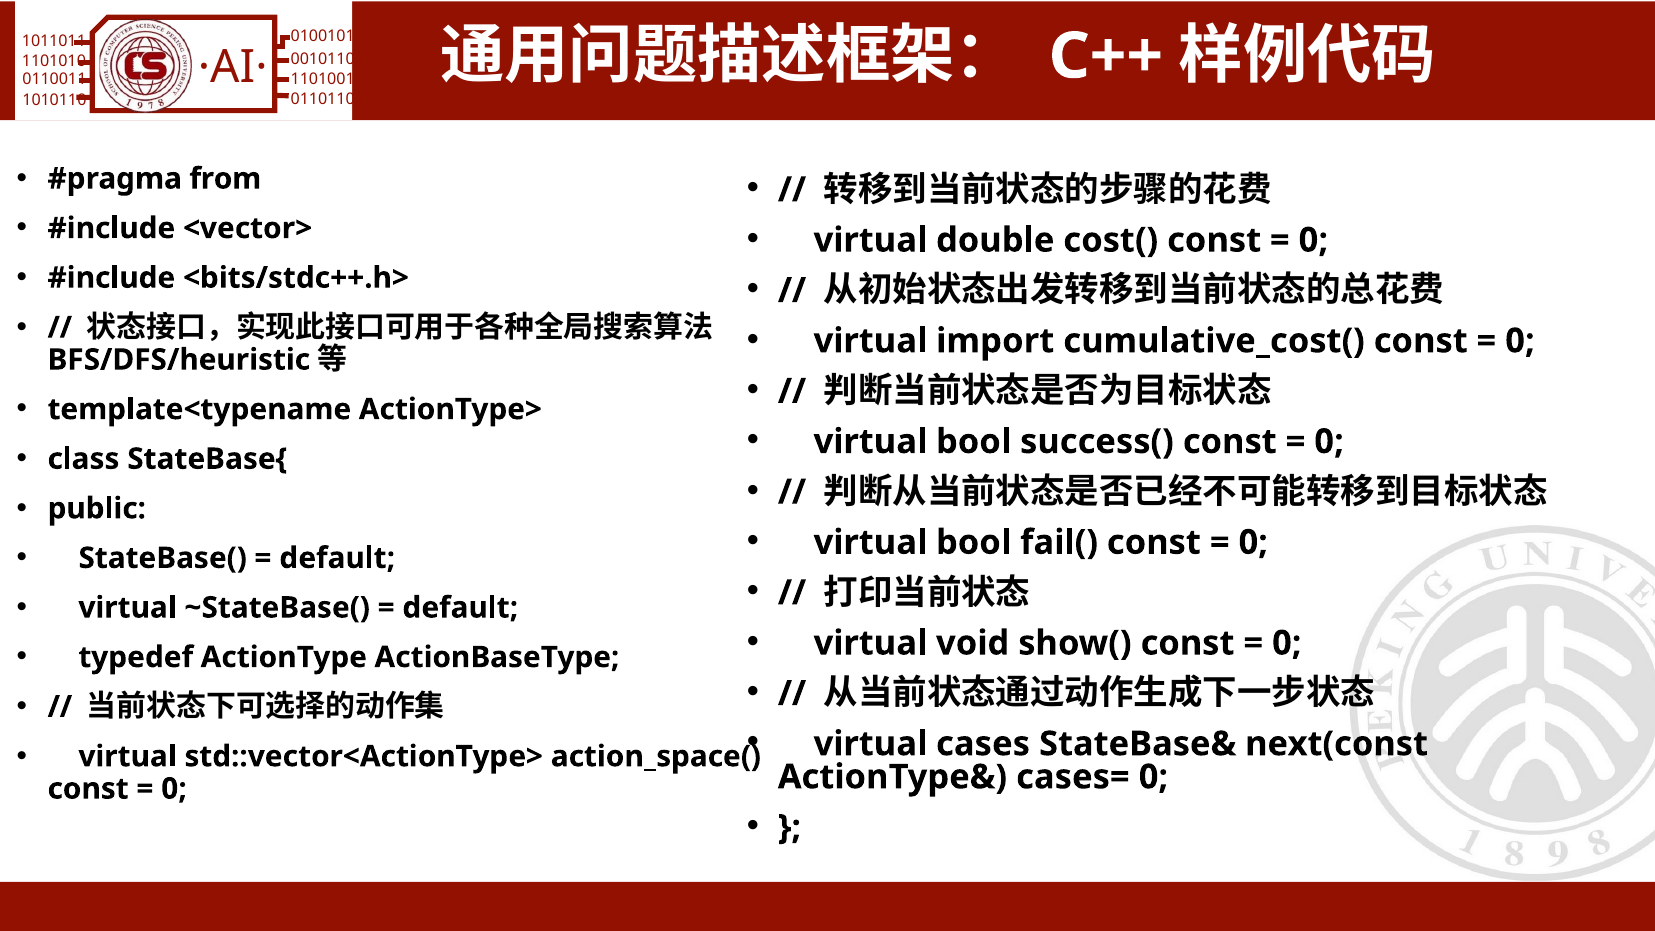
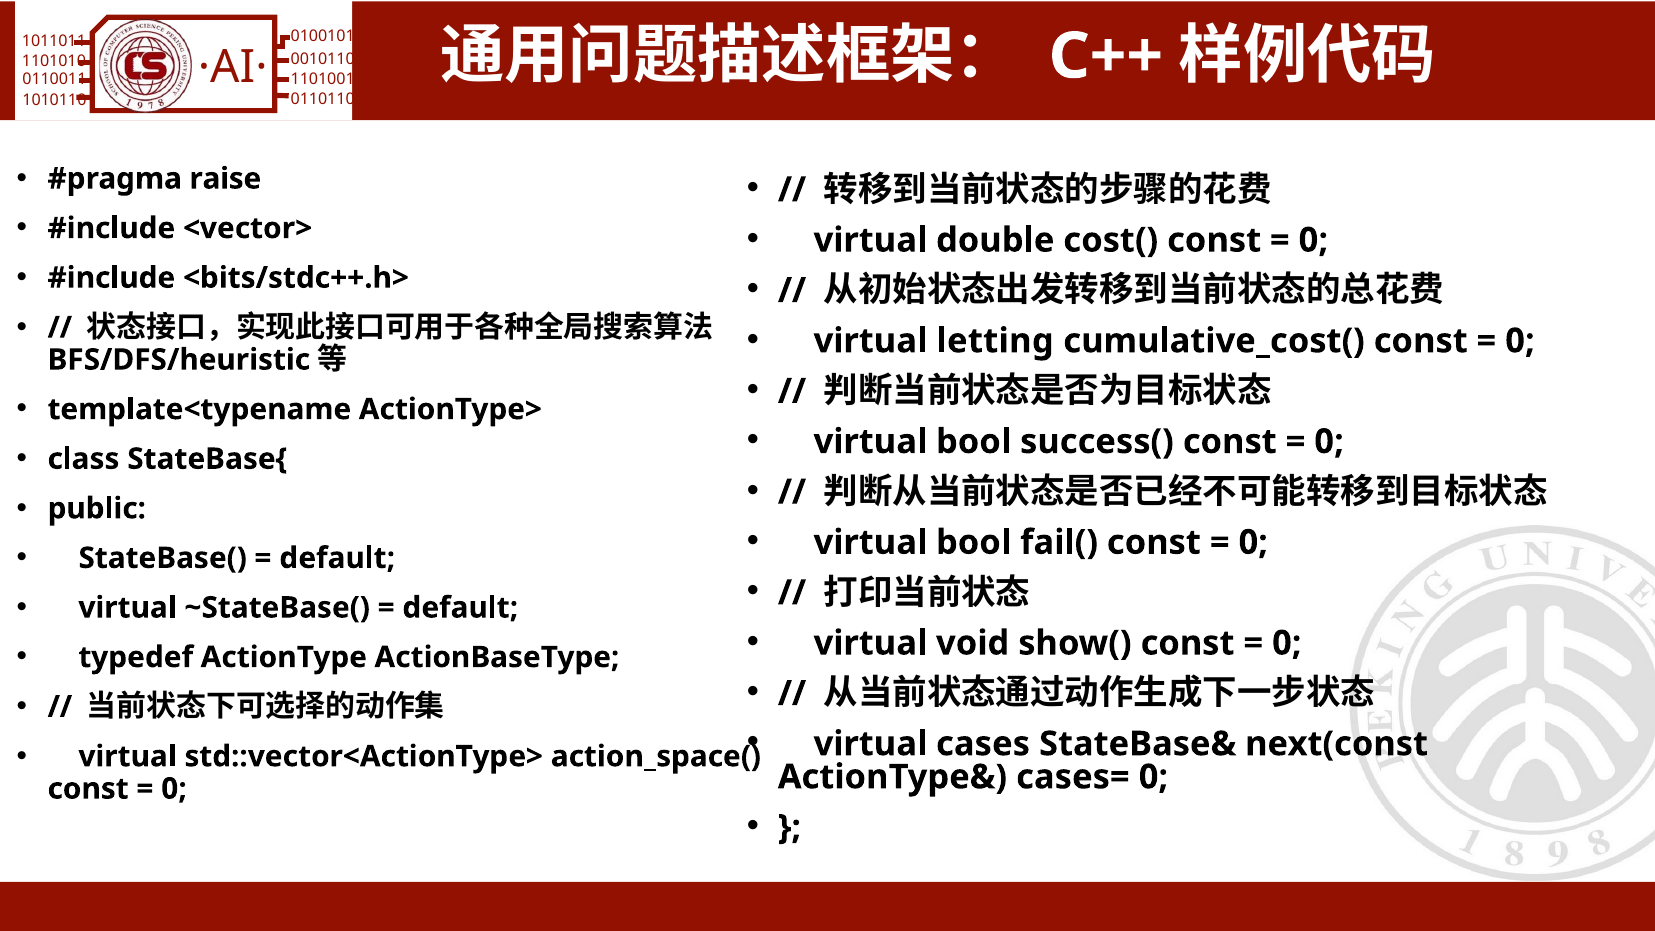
from: from -> raise
import: import -> letting
